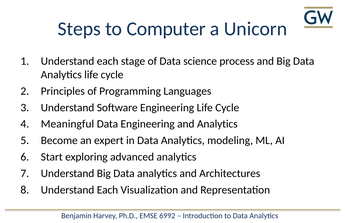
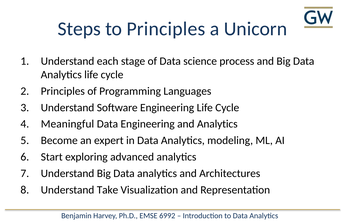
to Computer: Computer -> Principles
Each at (107, 190): Each -> Take
